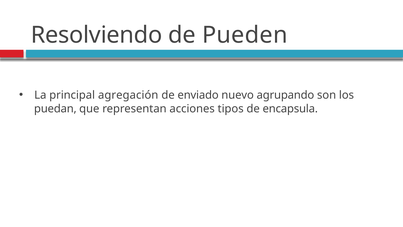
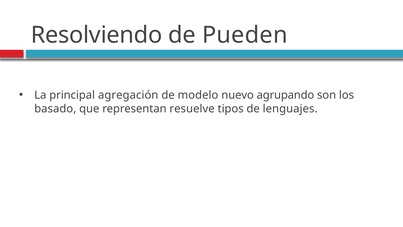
enviado: enviado -> modelo
puedan: puedan -> basado
acciones: acciones -> resuelve
encapsula: encapsula -> lenguajes
